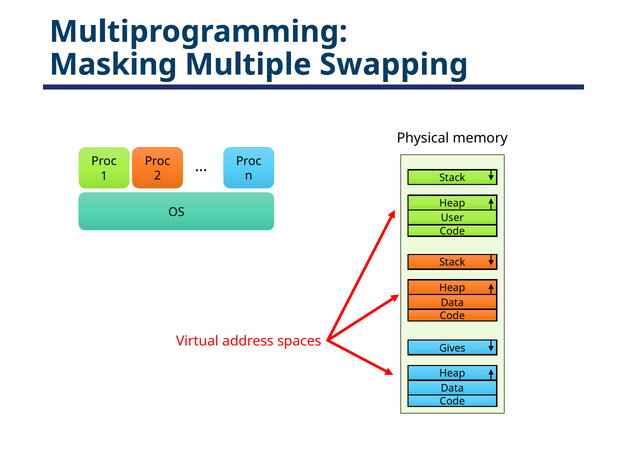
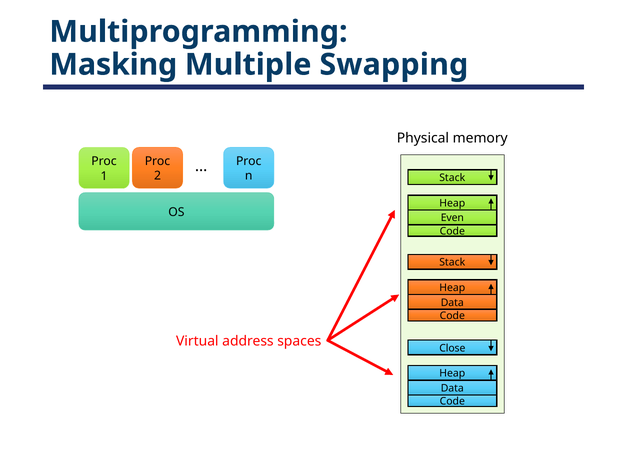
User: User -> Even
Gives: Gives -> Close
